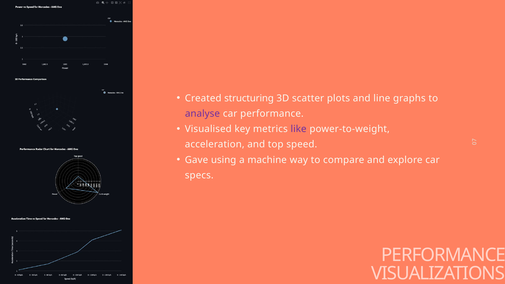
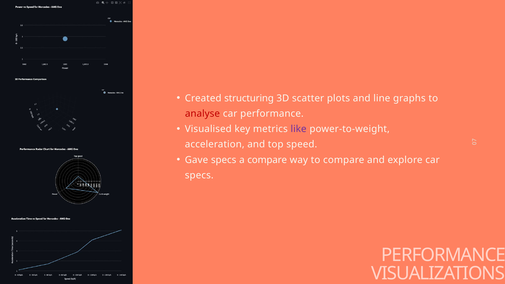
analyse colour: purple -> red
Gave using: using -> specs
a machine: machine -> compare
